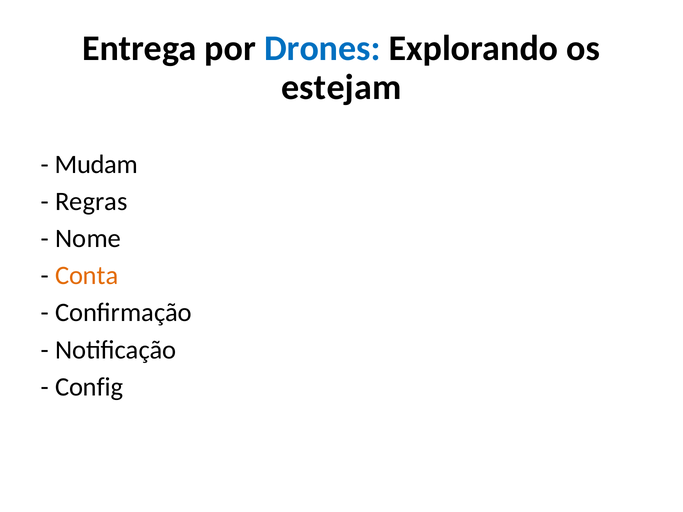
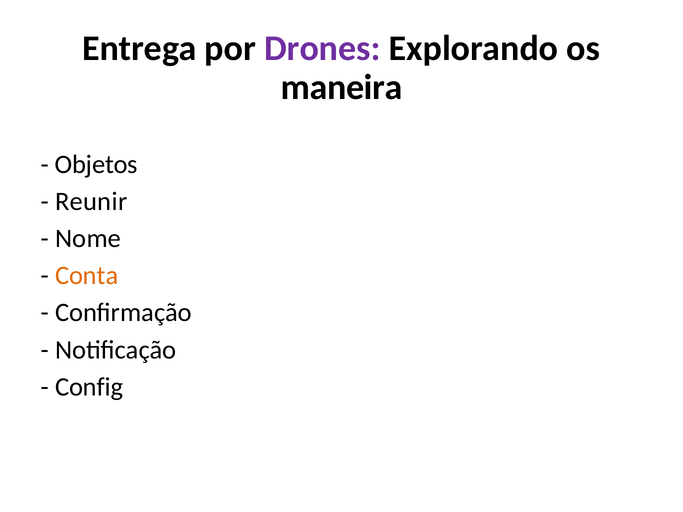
Drones colour: blue -> purple
estejam: estejam -> maneira
Mudam: Mudam -> Objetos
Regras: Regras -> Reunir
